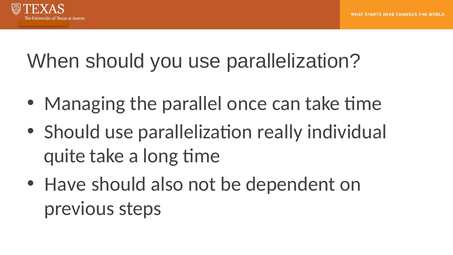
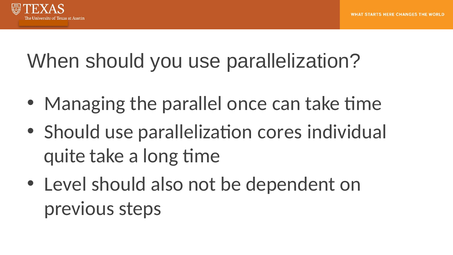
really: really -> cores
Have: Have -> Level
